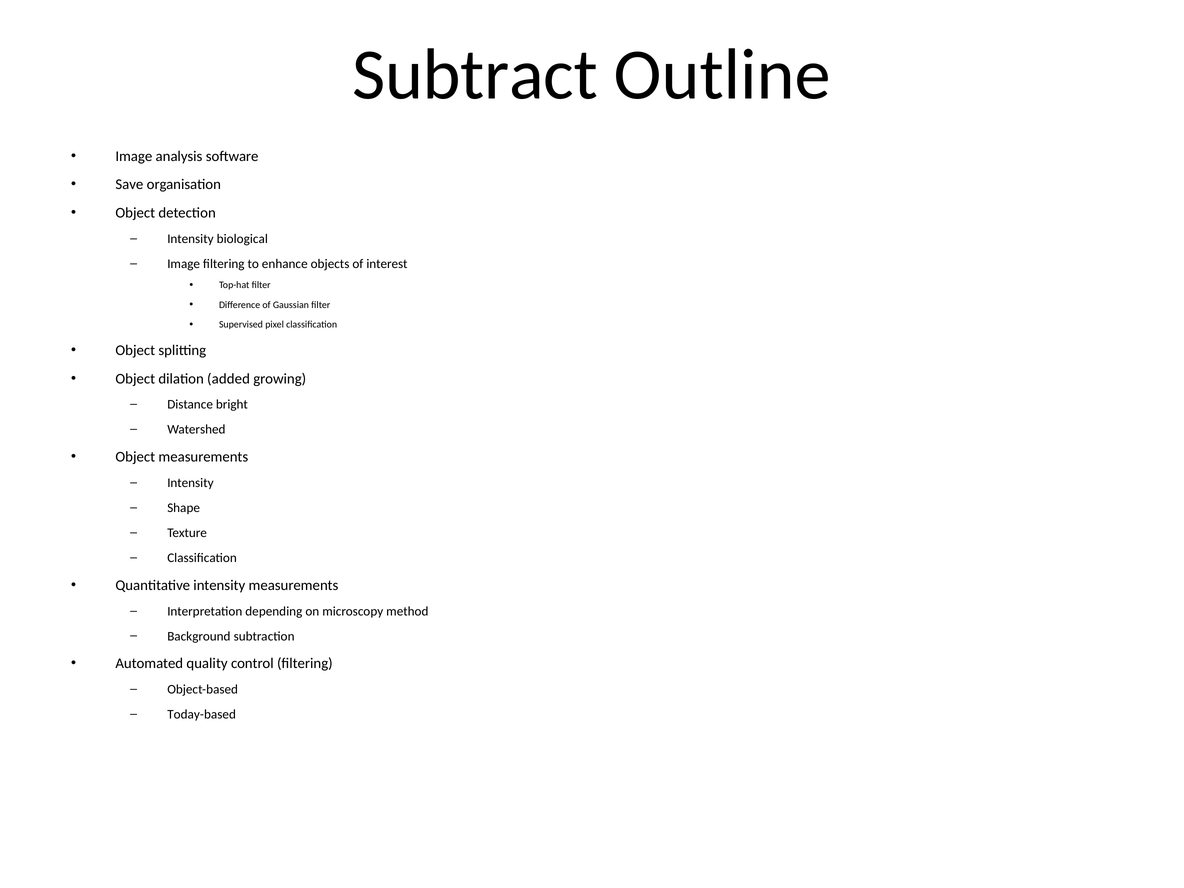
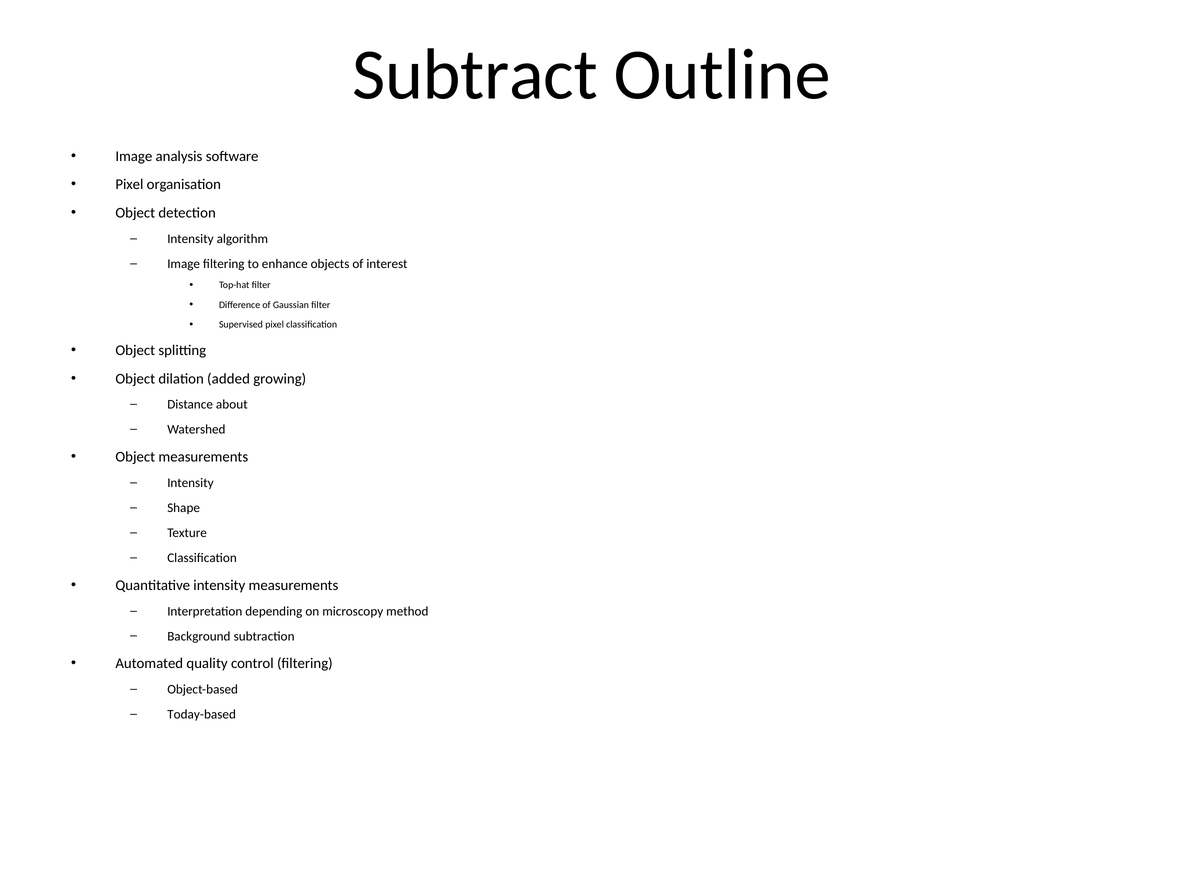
Save at (129, 185): Save -> Pixel
biological: biological -> algorithm
bright: bright -> about
